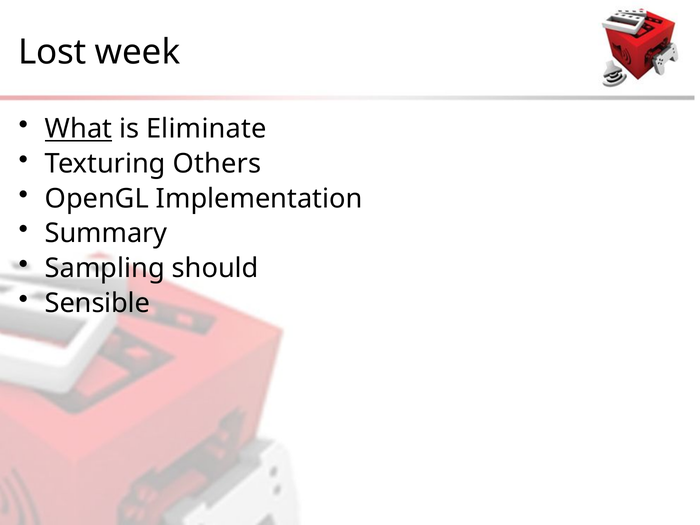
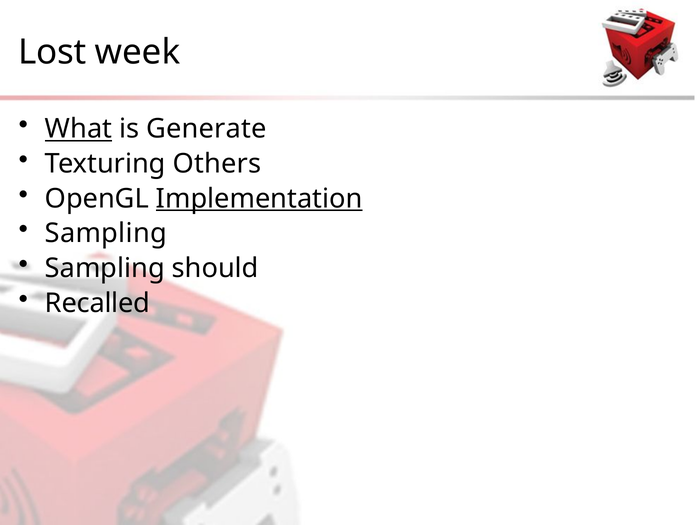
Eliminate: Eliminate -> Generate
Implementation underline: none -> present
Summary at (106, 233): Summary -> Sampling
Sensible: Sensible -> Recalled
